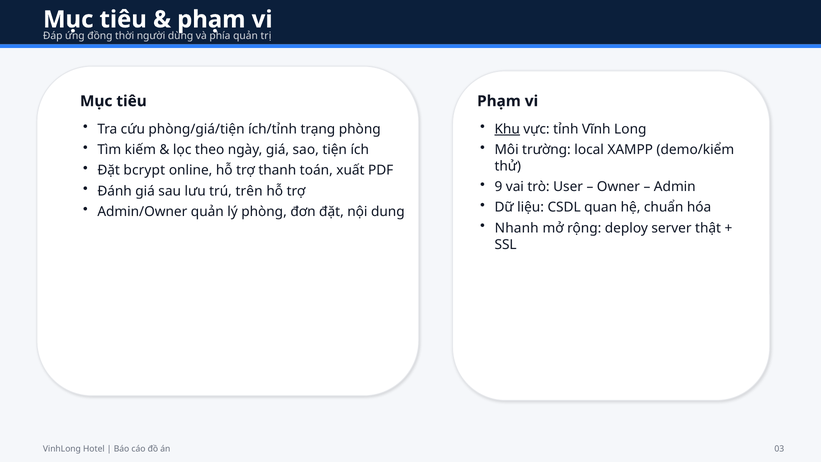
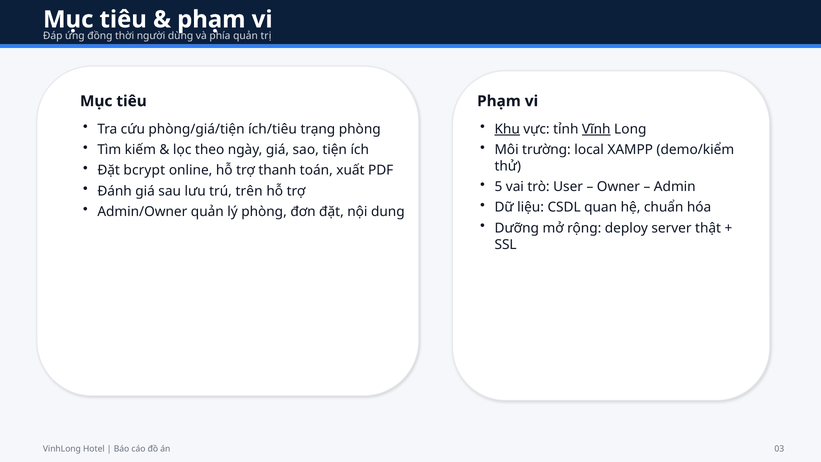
ích/tỉnh: ích/tỉnh -> ích/tiêu
Vĩnh underline: none -> present
9: 9 -> 5
Nhanh: Nhanh -> Dưỡng
